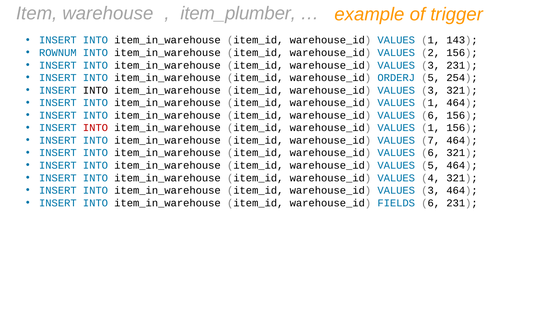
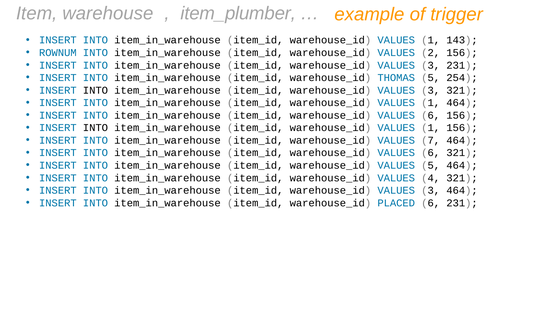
ORDERJ: ORDERJ -> THOMAS
INTO at (95, 128) colour: red -> black
FIELDS: FIELDS -> PLACED
